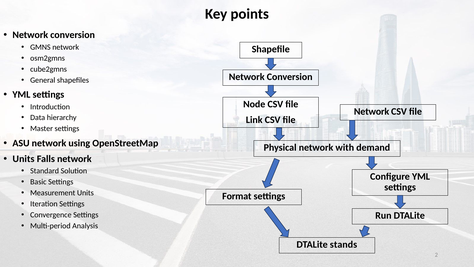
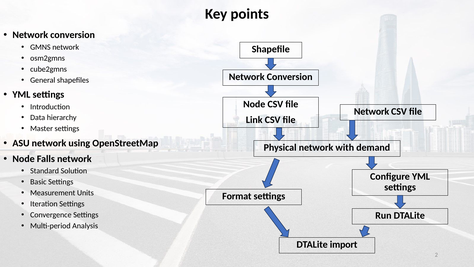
Units at (24, 159): Units -> Node
stands: stands -> import
